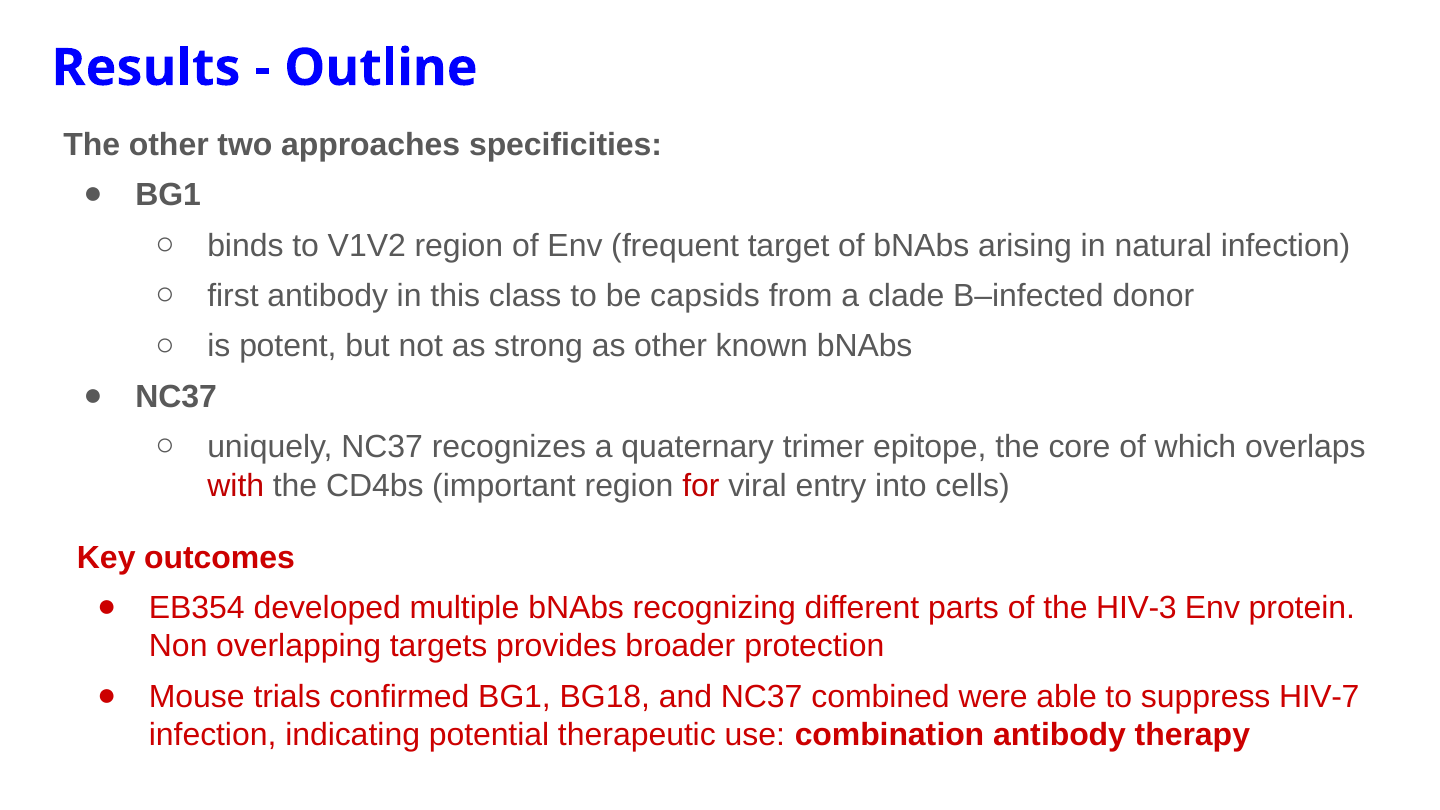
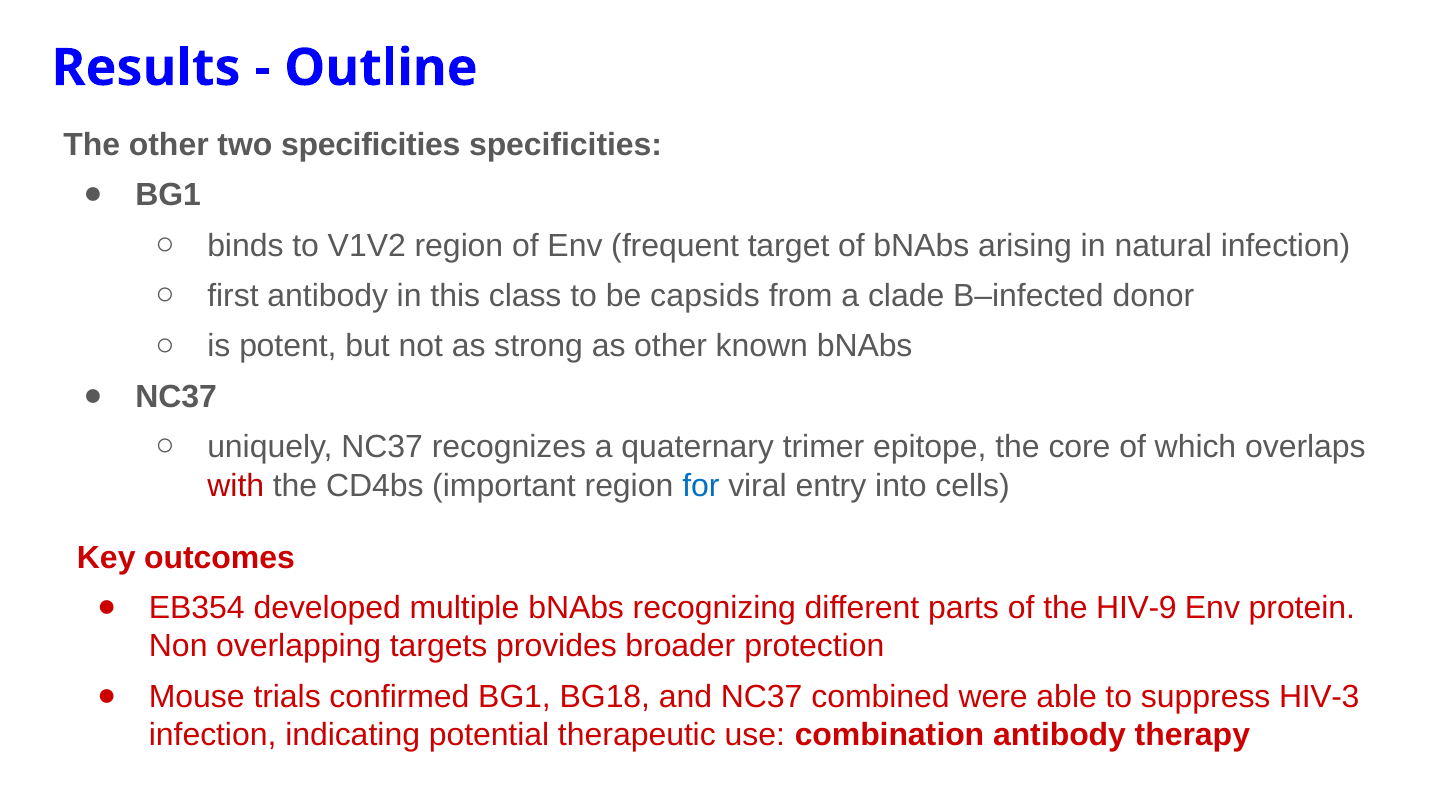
two approaches: approaches -> specificities
for colour: red -> blue
HIV-3: HIV-3 -> HIV-9
HIV-7: HIV-7 -> HIV-3
